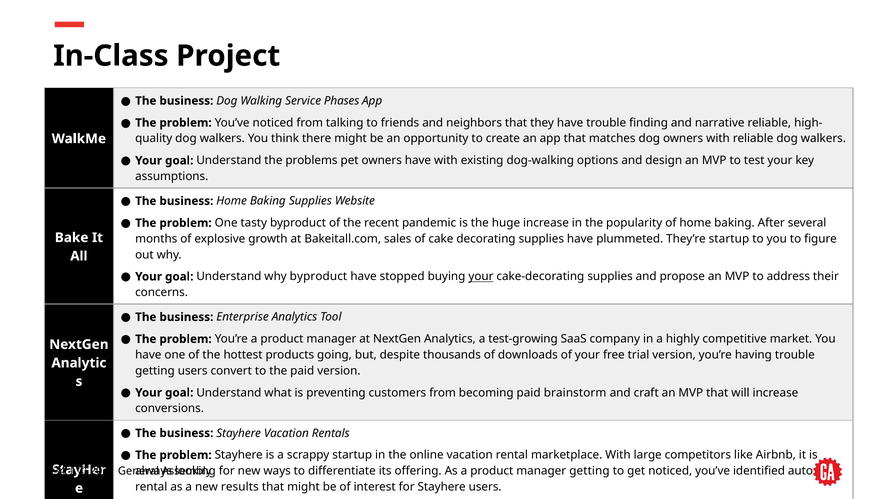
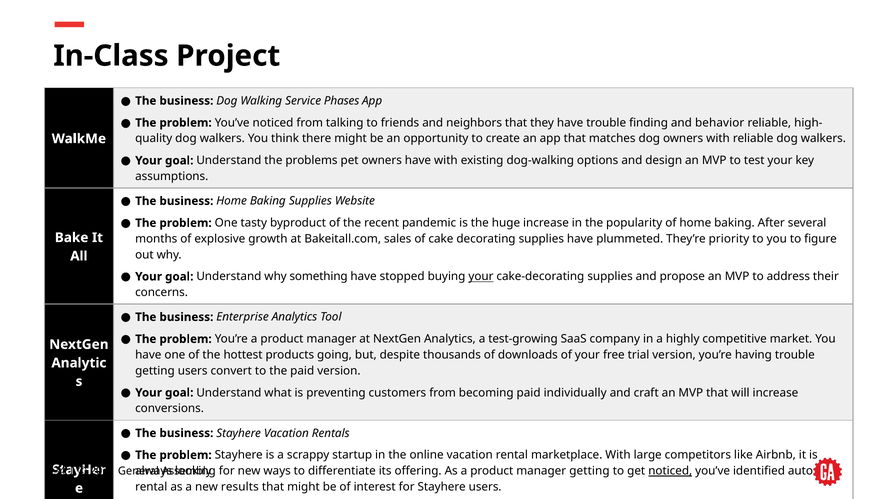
narrative: narrative -> behavior
They’re startup: startup -> priority
why byproduct: byproduct -> something
brainstorm: brainstorm -> individually
noticed at (670, 471) underline: none -> present
